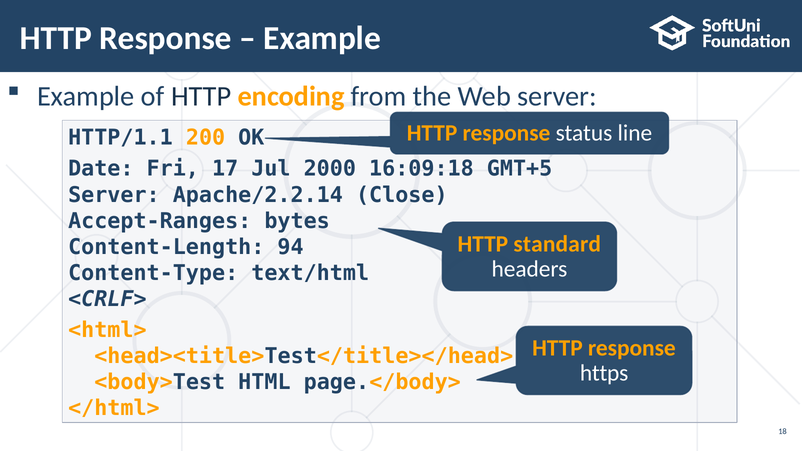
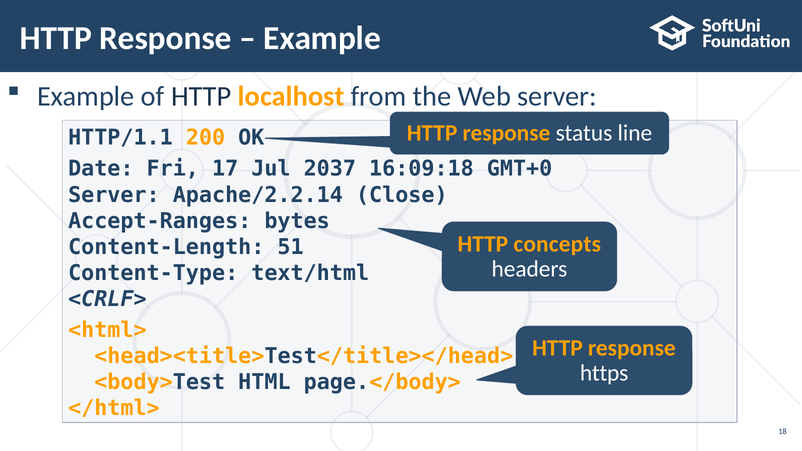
encoding: encoding -> localhost
2000: 2000 -> 2037
GMT+5: GMT+5 -> GMT+0
standard: standard -> concepts
94: 94 -> 51
